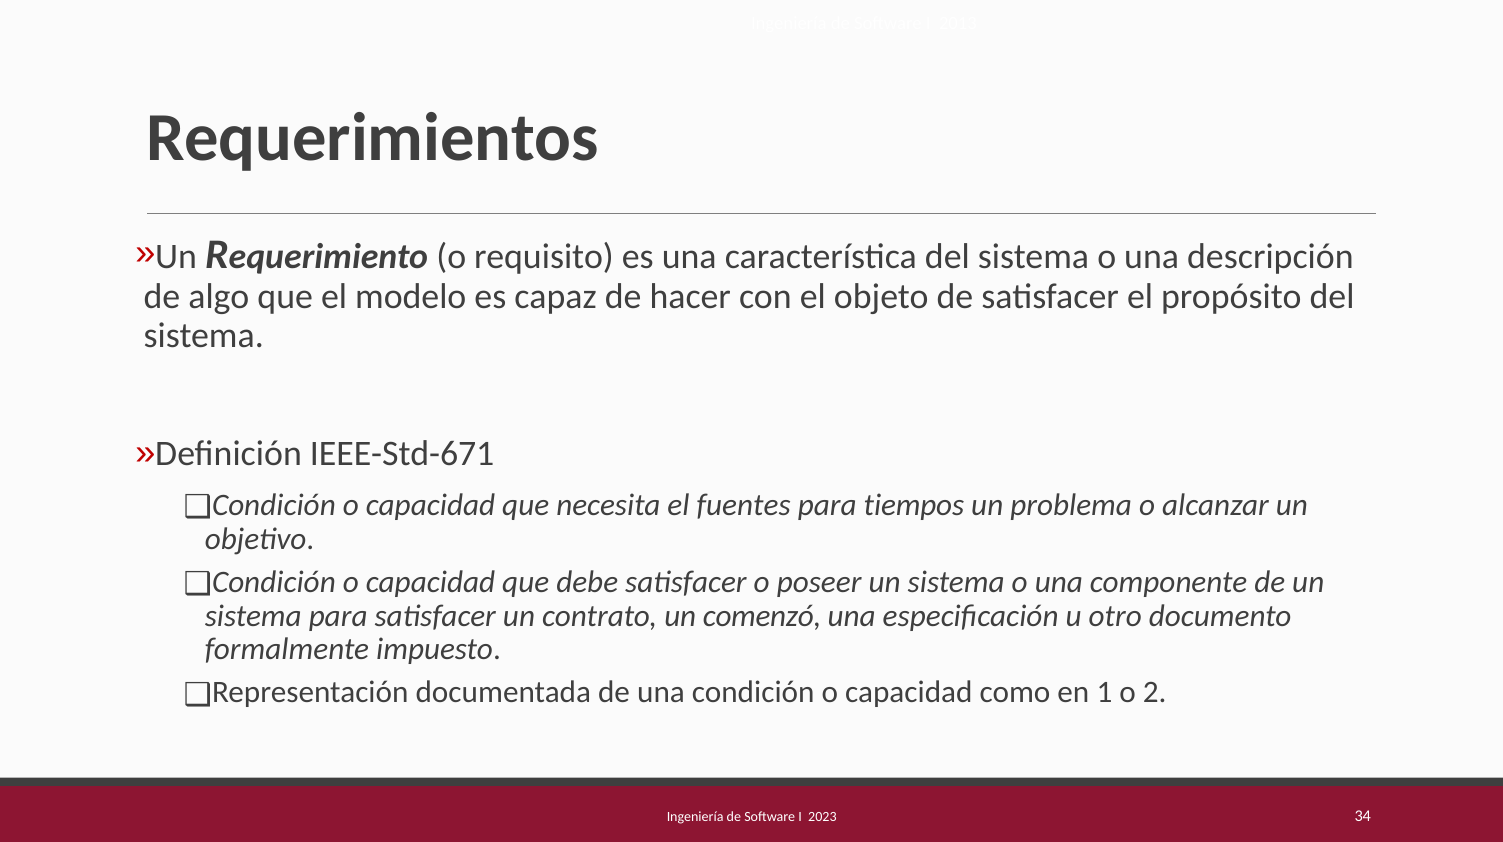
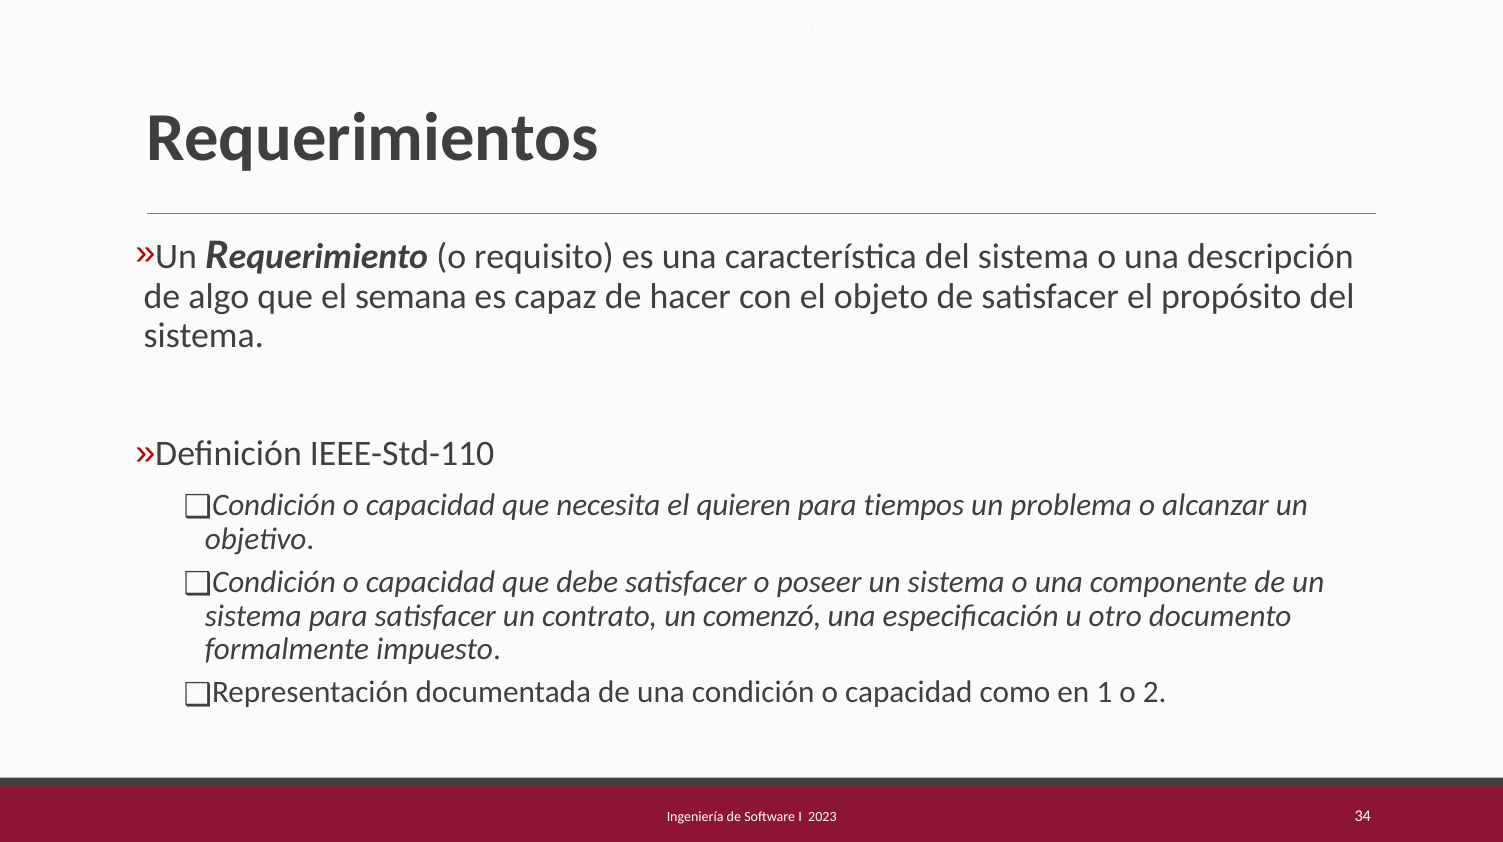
modelo: modelo -> semana
IEEE-Std-671: IEEE-Std-671 -> IEEE-Std-110
fuentes: fuentes -> quieren
